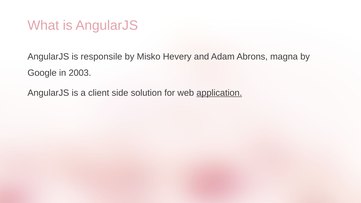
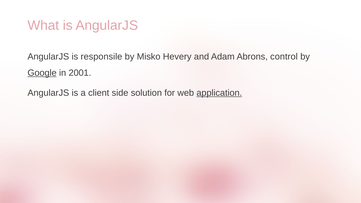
magna: magna -> control
Google underline: none -> present
2003: 2003 -> 2001
